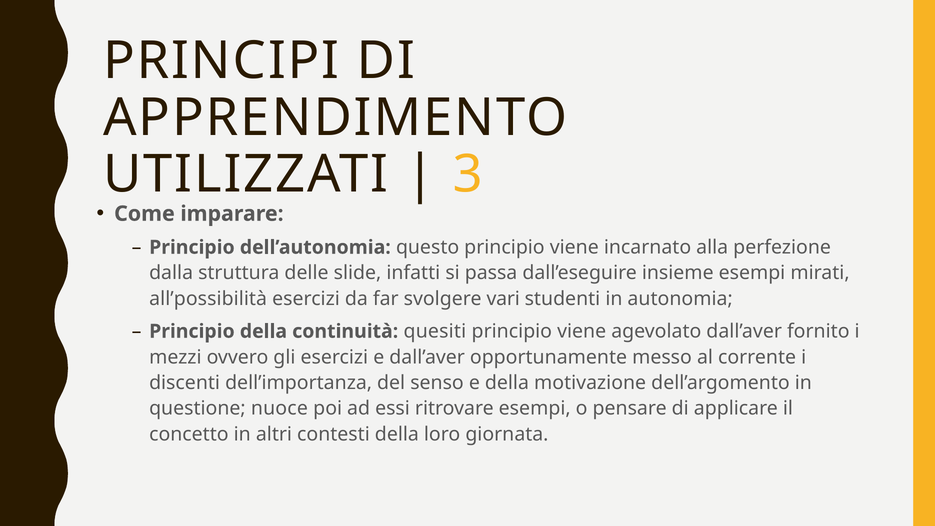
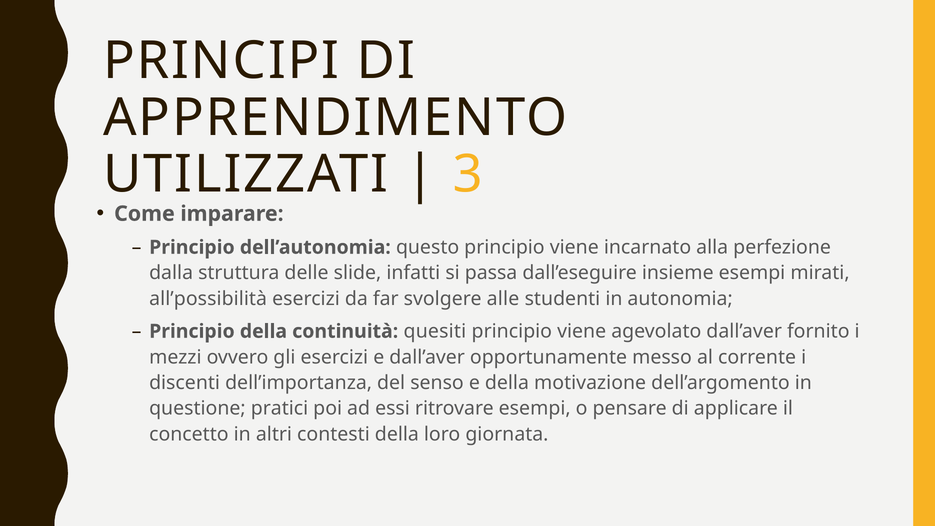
vari: vari -> alle
nuoce: nuoce -> pratici
